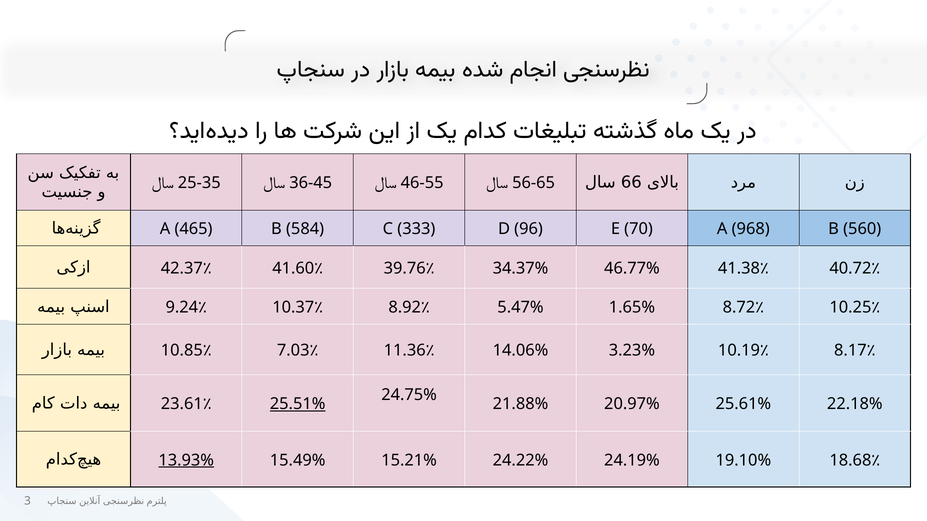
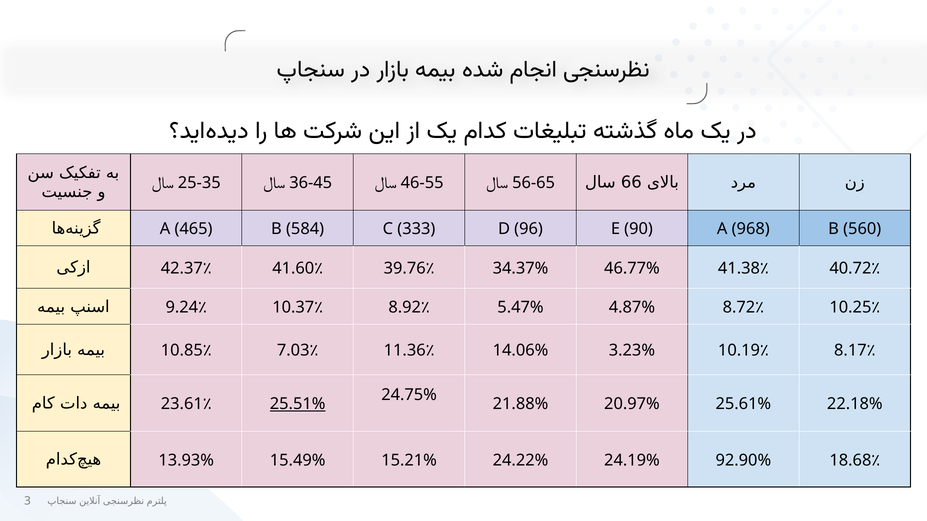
70: 70 -> 90
1.65%: 1.65% -> 4.87%
13.93% underline: present -> none
19.10%: 19.10% -> 92.90%
